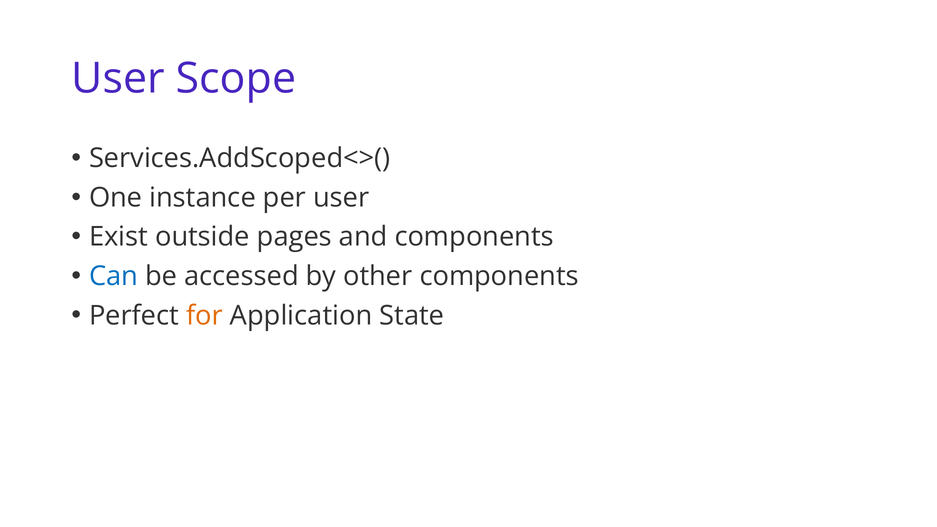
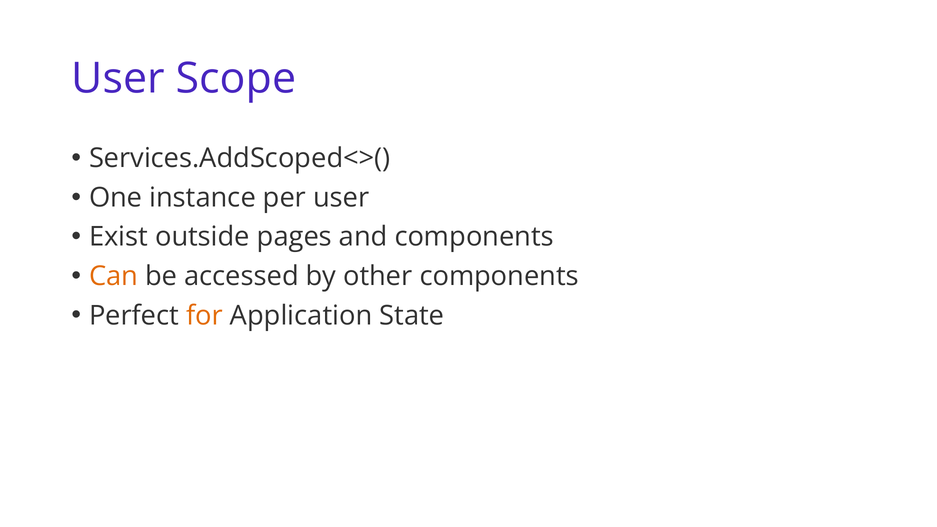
Can colour: blue -> orange
